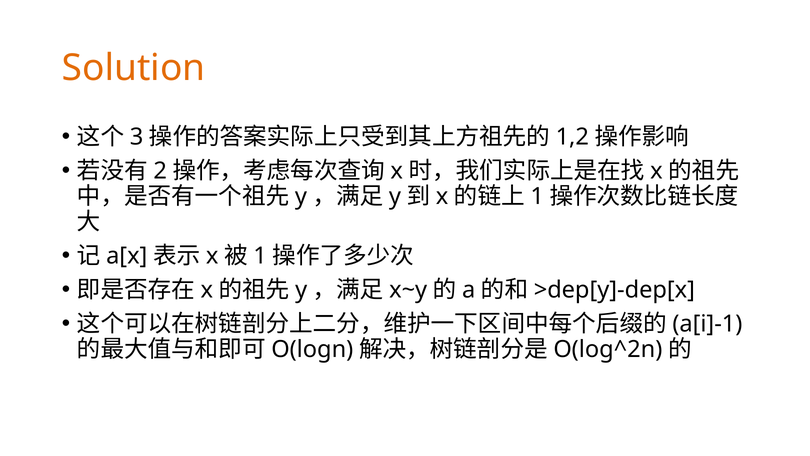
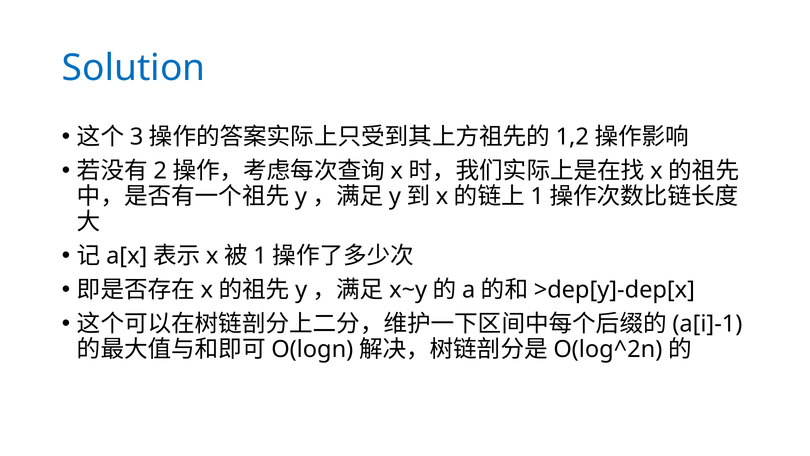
Solution colour: orange -> blue
